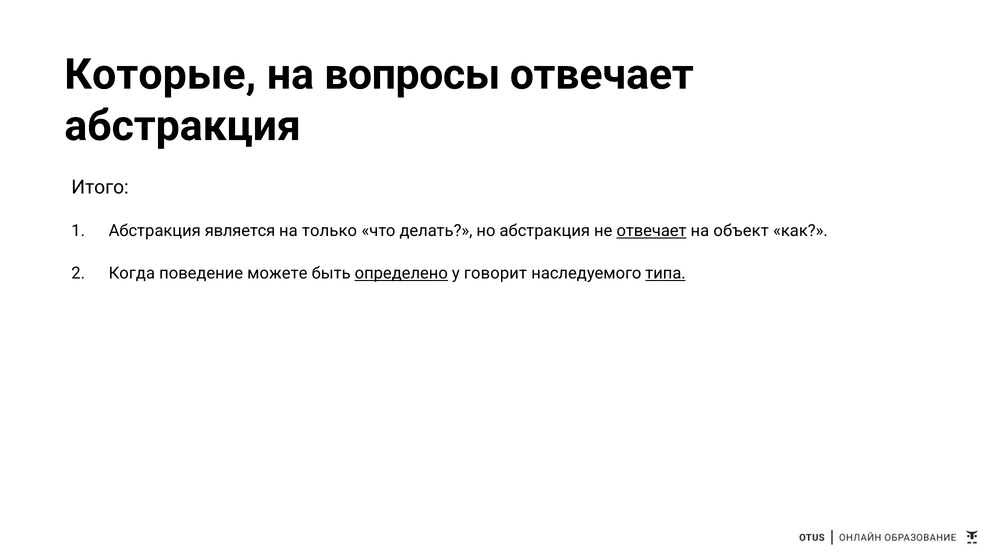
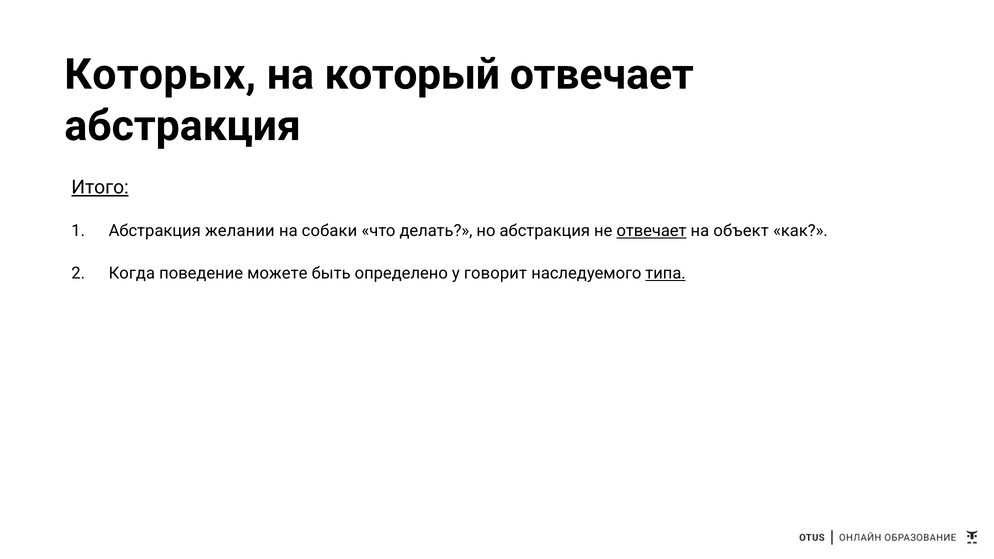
Которые: Которые -> Которых
вопросы: вопросы -> который
Итого underline: none -> present
является: является -> желании
только: только -> собаки
определено underline: present -> none
